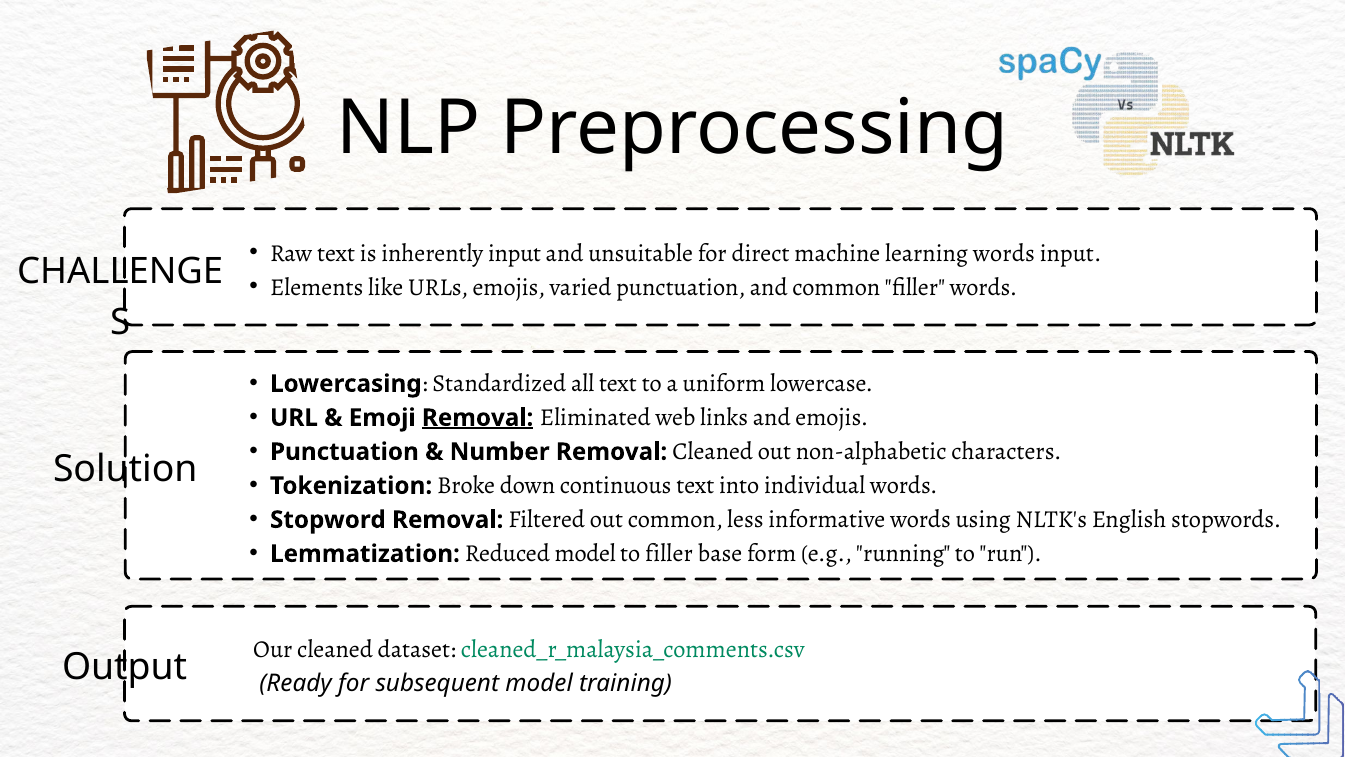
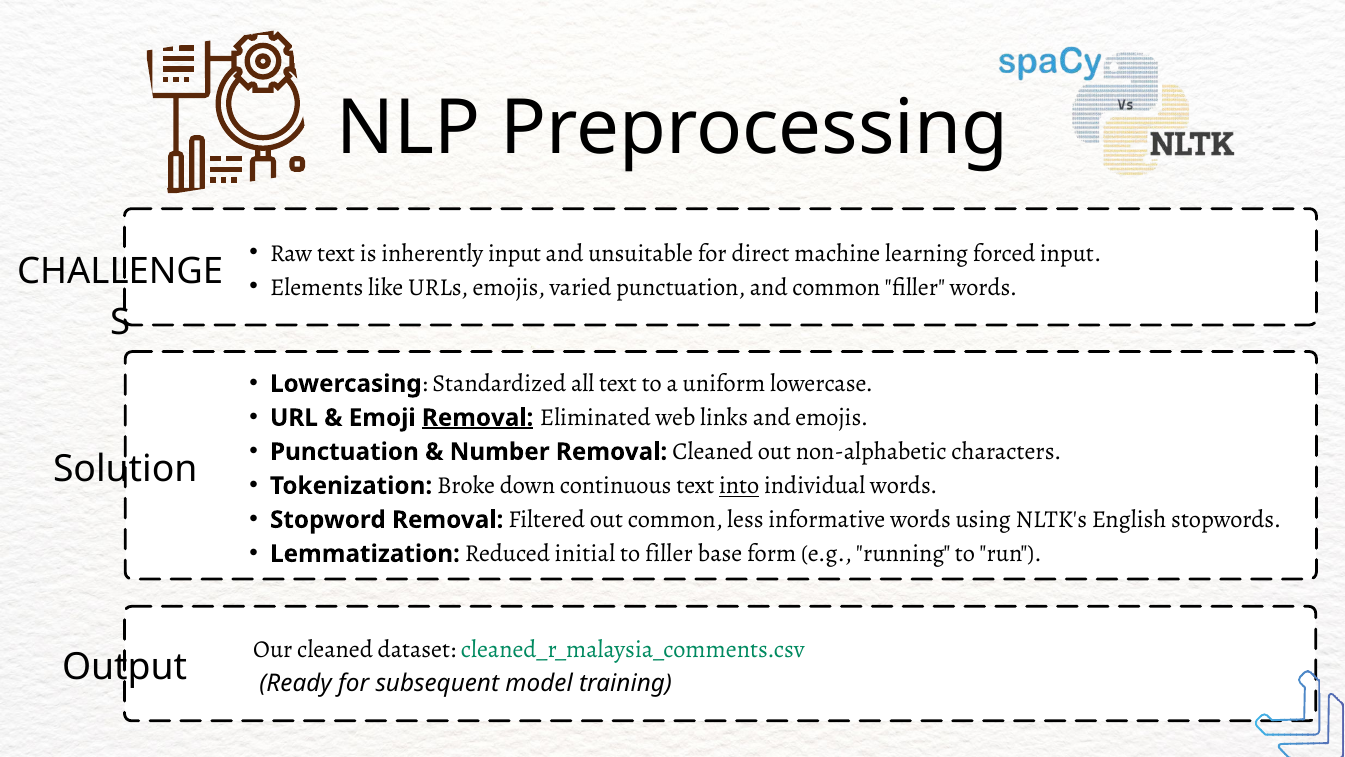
learning words: words -> forced
into underline: none -> present
Reduced model: model -> initial
